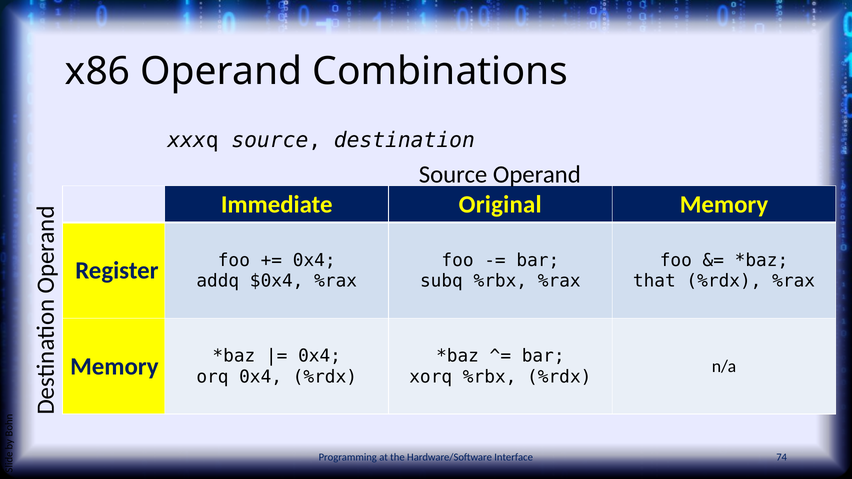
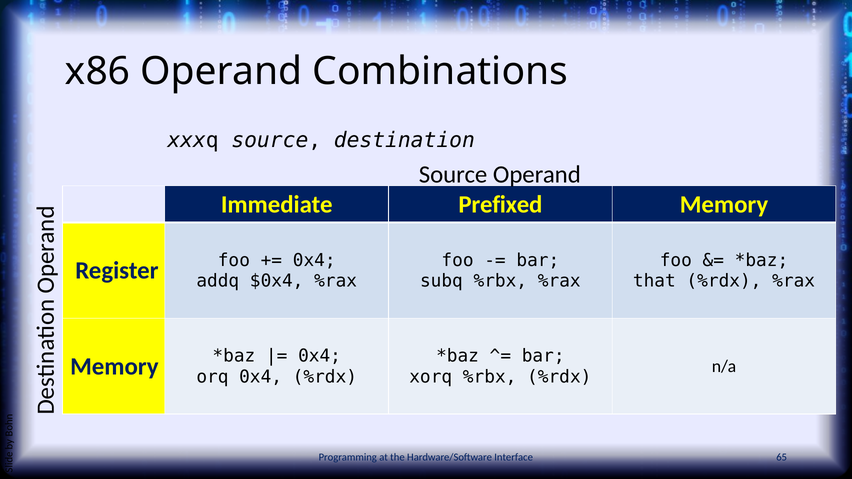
Original: Original -> Prefixed
74: 74 -> 65
